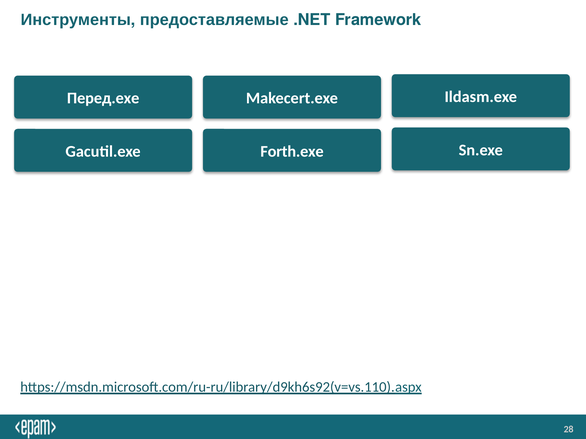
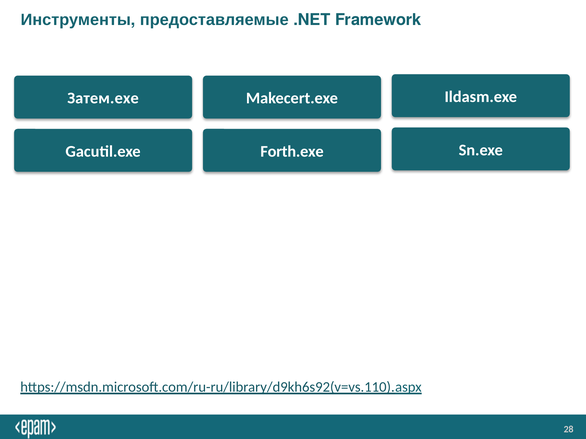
Перед.exe: Перед.exe -> Затем.exe
